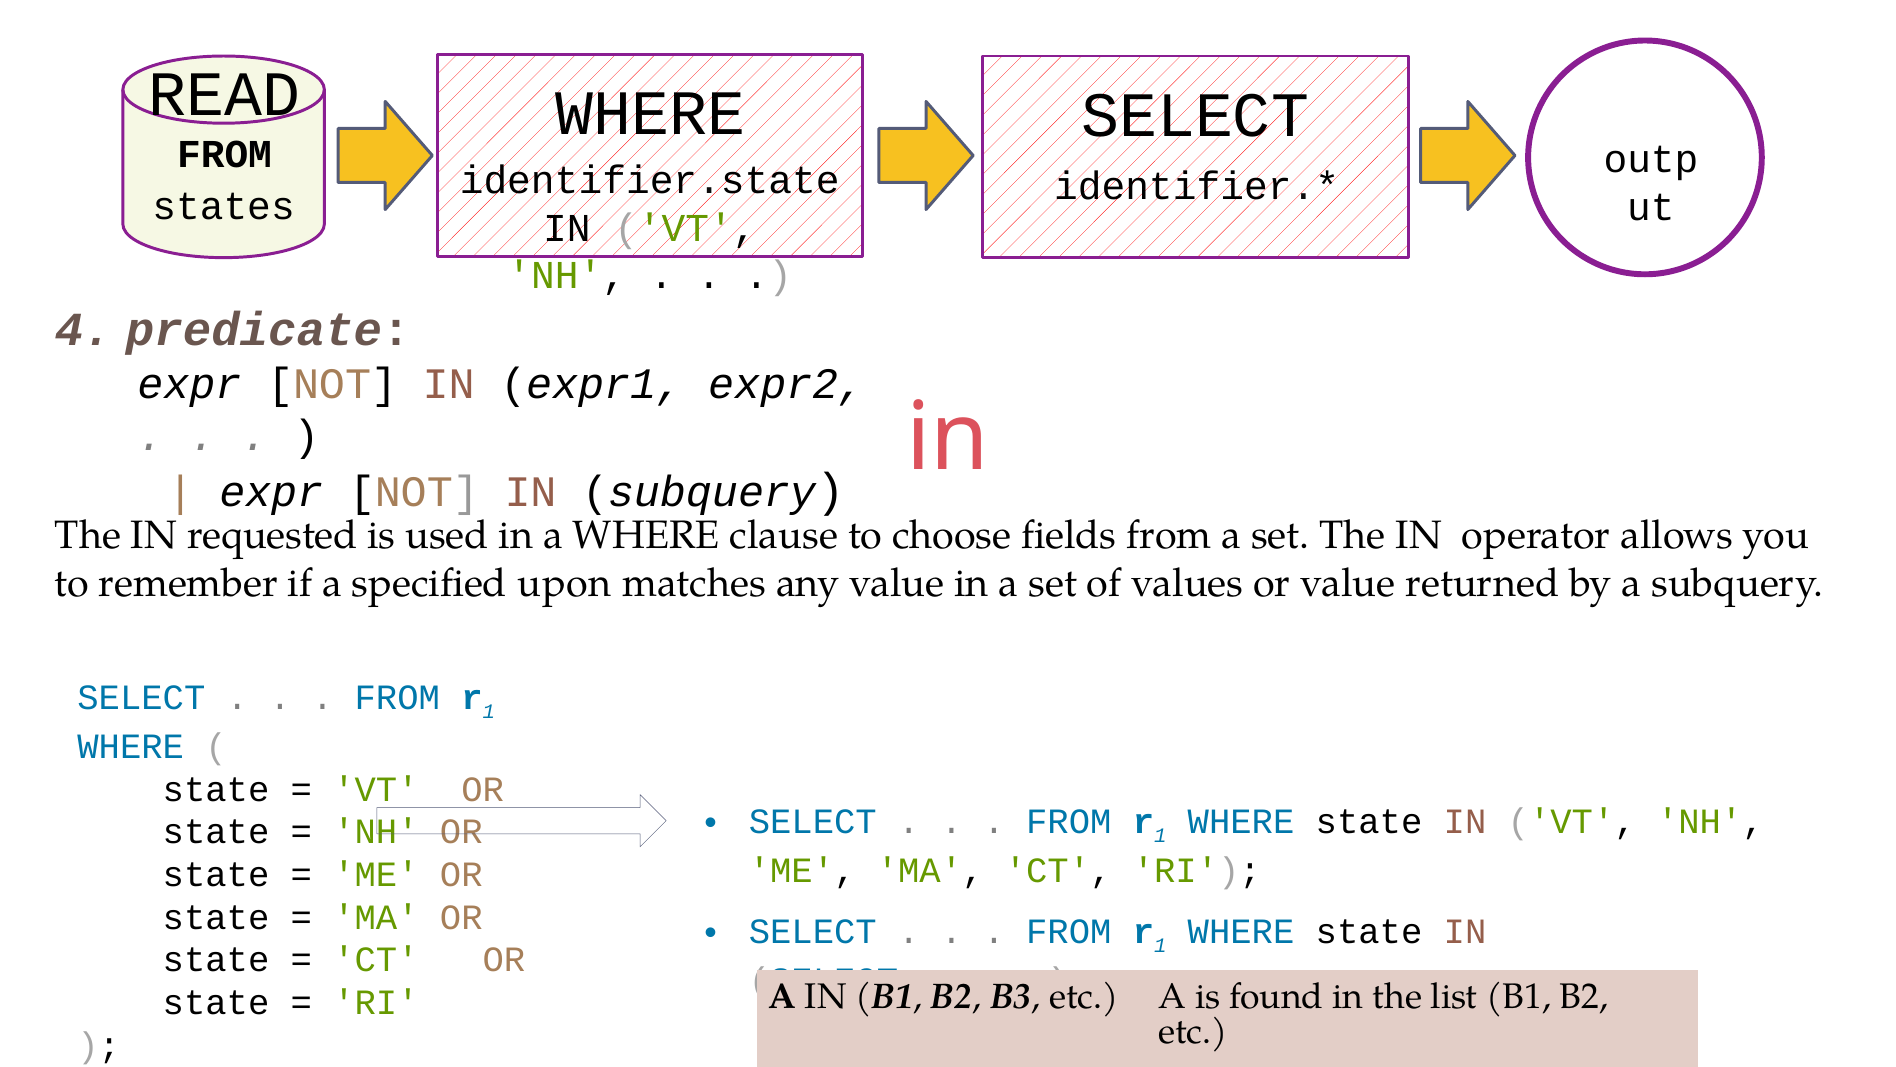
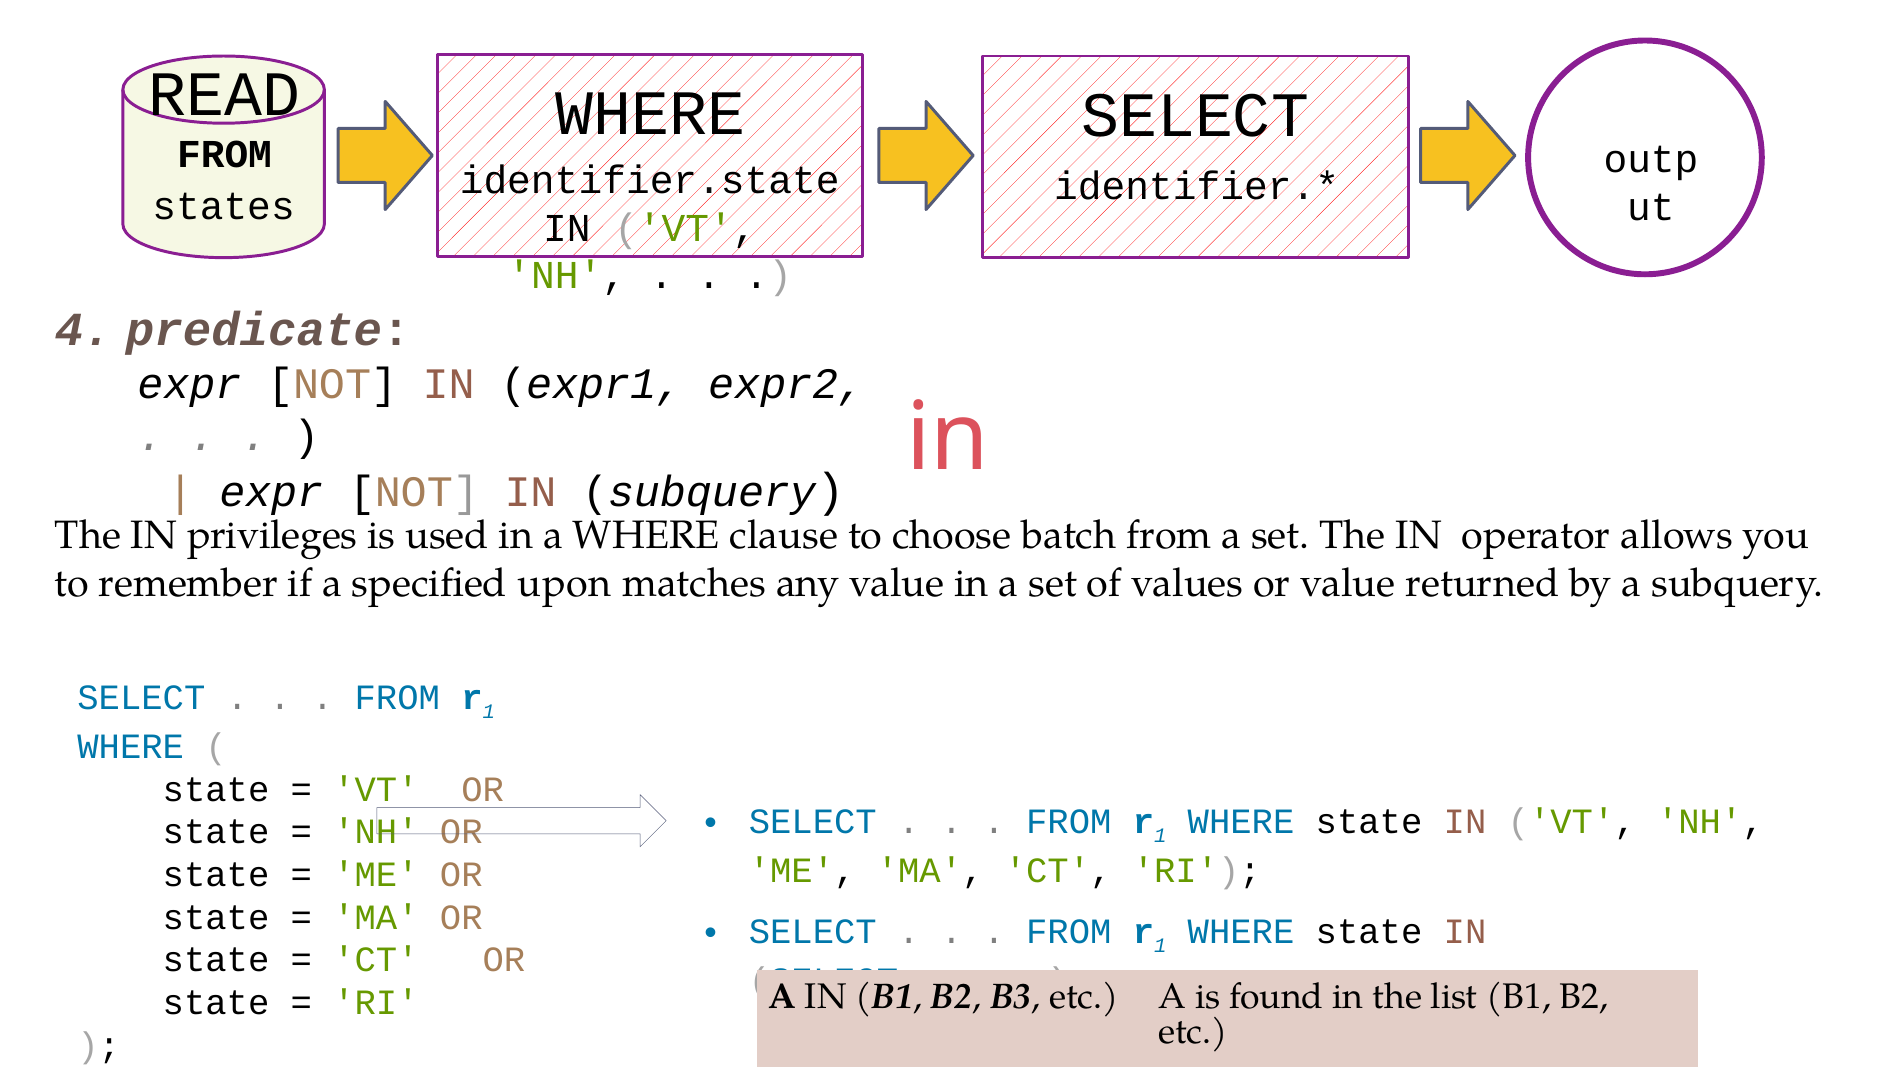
requested: requested -> privileges
fields: fields -> batch
